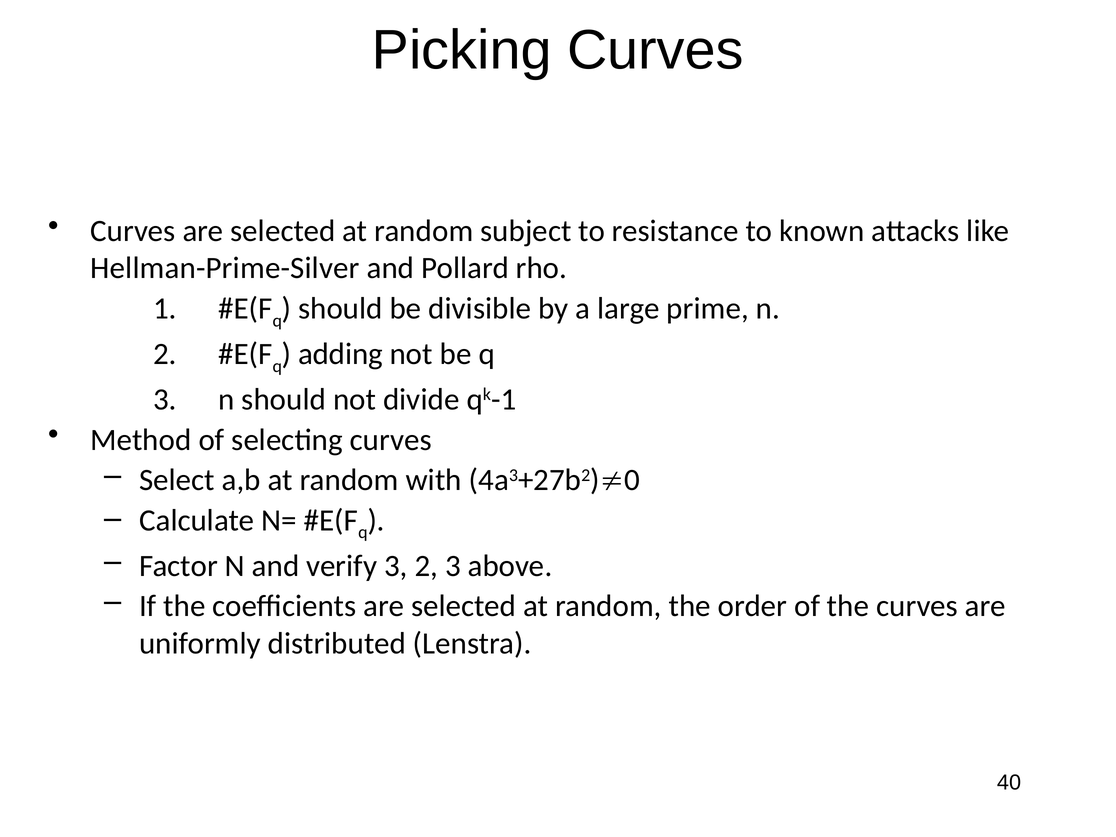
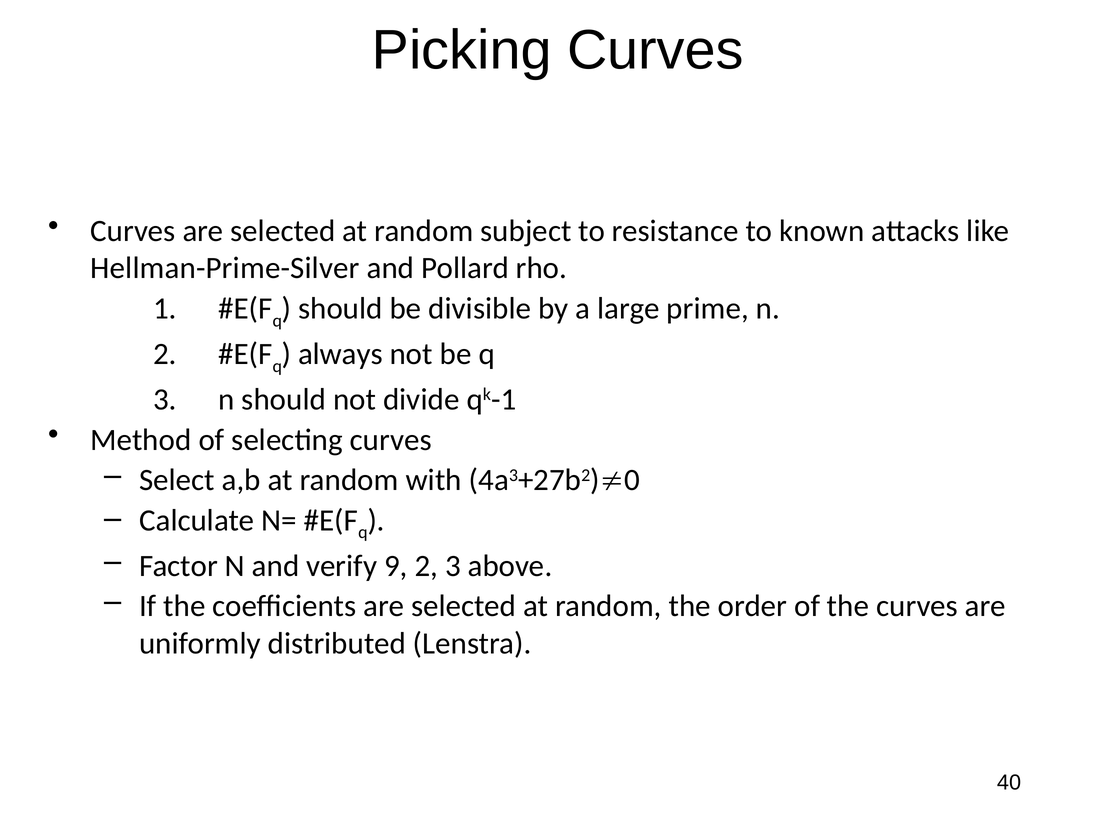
adding: adding -> always
verify 3: 3 -> 9
